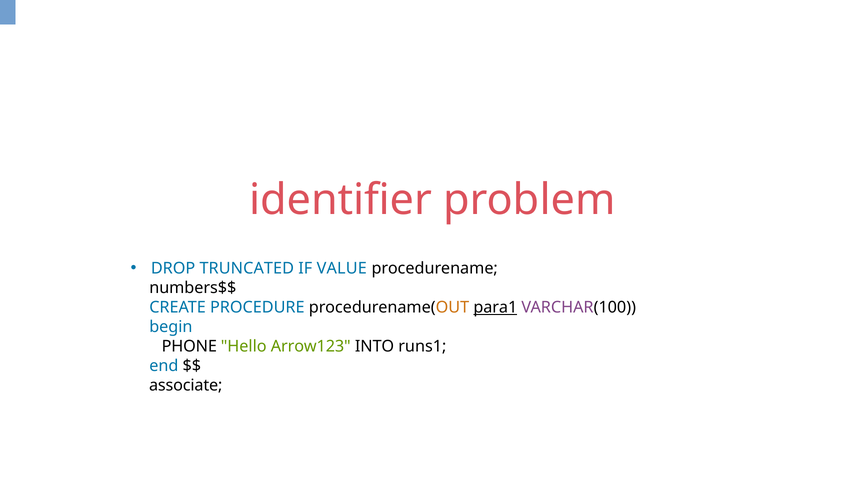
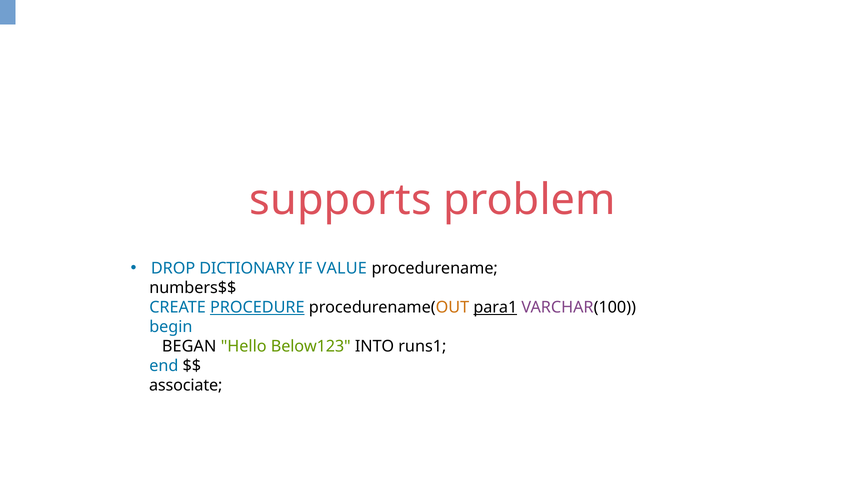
identifier: identifier -> supports
TRUNCATED: TRUNCATED -> DICTIONARY
PROCEDURE underline: none -> present
PHONE: PHONE -> BEGAN
Arrow123: Arrow123 -> Below123
